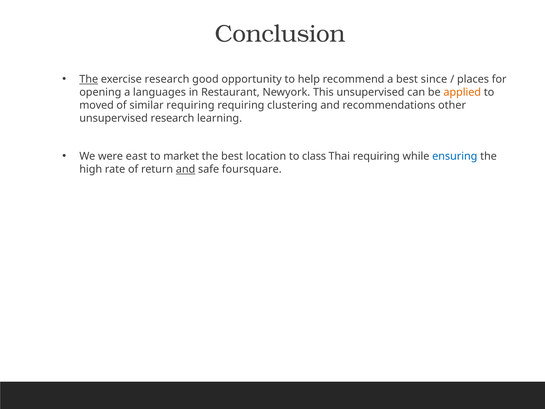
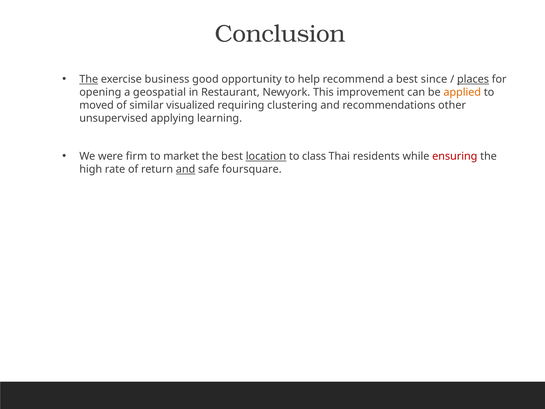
exercise research: research -> business
places underline: none -> present
languages: languages -> geospatial
This unsupervised: unsupervised -> improvement
similar requiring: requiring -> visualized
unsupervised research: research -> applying
east: east -> firm
location underline: none -> present
Thai requiring: requiring -> residents
ensuring colour: blue -> red
